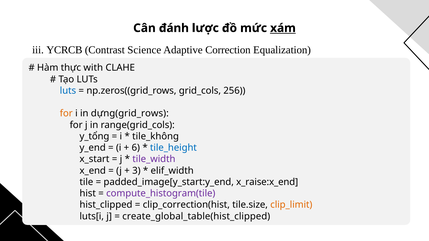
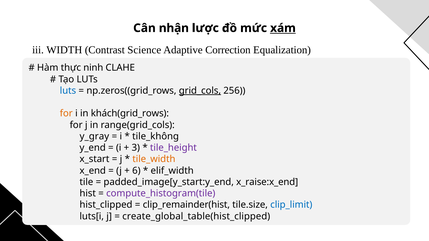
đánh: đánh -> nhận
YCRCB: YCRCB -> WIDTH
with: with -> ninh
grid_cols underline: none -> present
dựng(grid_rows: dựng(grid_rows -> khách(grid_rows
y_tổng: y_tổng -> y_gray
6: 6 -> 3
tile_height colour: blue -> purple
tile_width colour: purple -> orange
3: 3 -> 6
clip_correction(hist: clip_correction(hist -> clip_remainder(hist
clip_limit colour: orange -> blue
